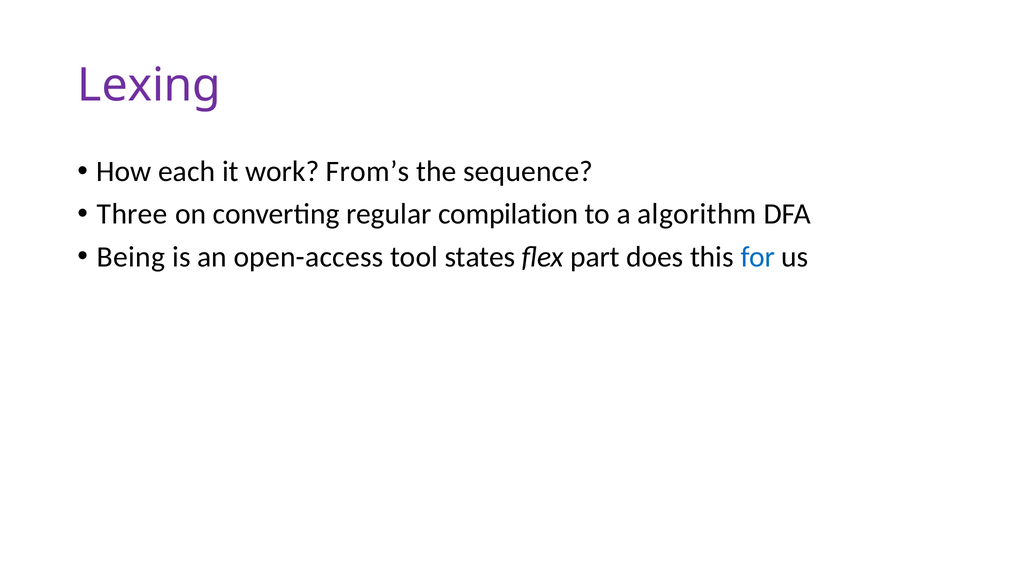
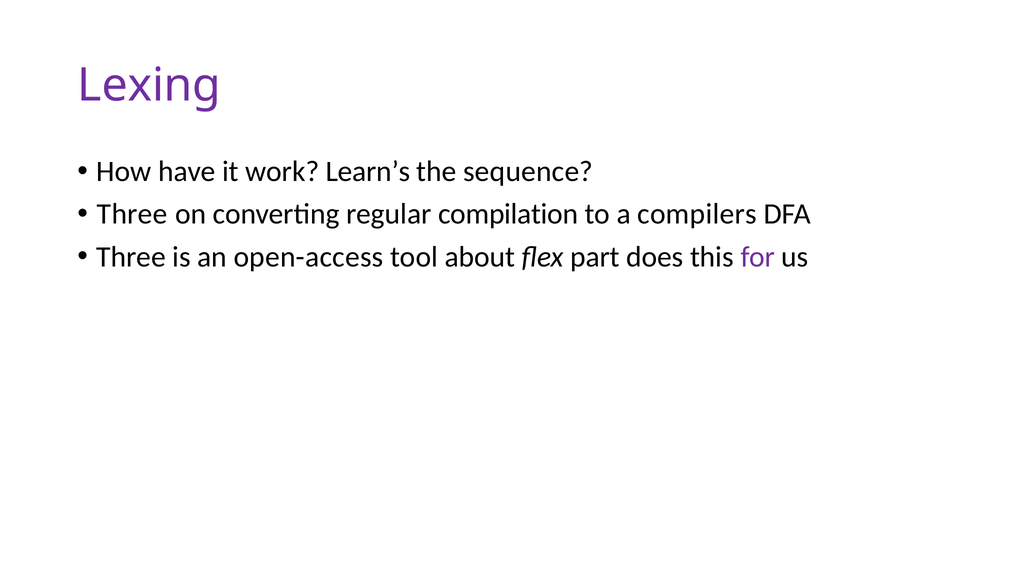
each: each -> have
From’s: From’s -> Learn’s
algorithm: algorithm -> compilers
Being at (131, 257): Being -> Three
states: states -> about
for colour: blue -> purple
